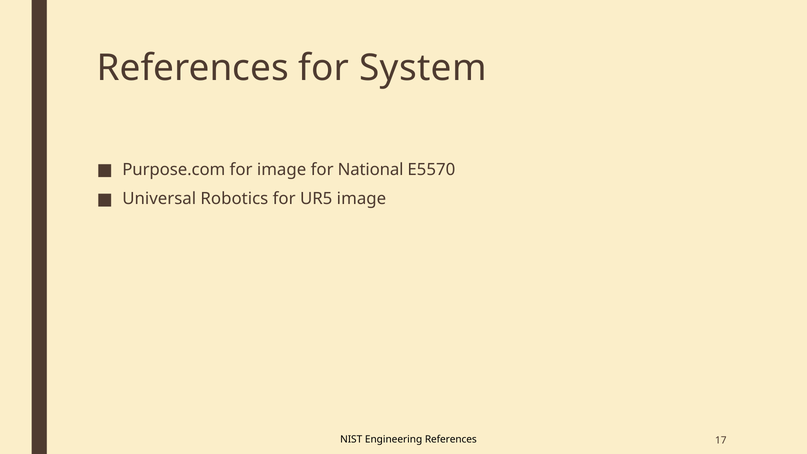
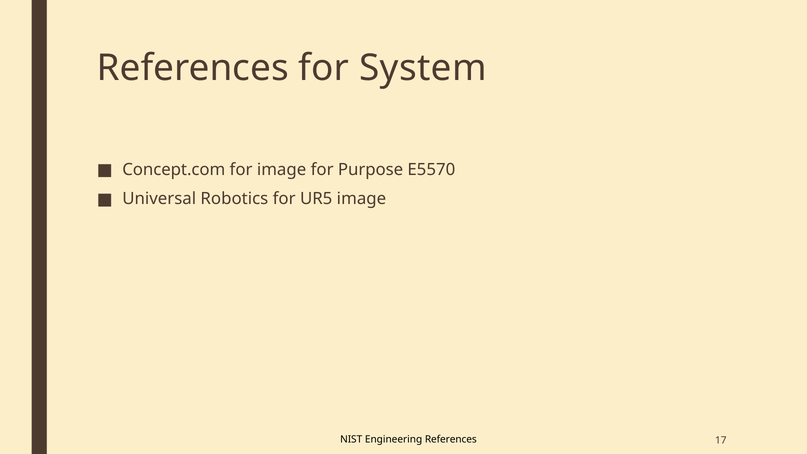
Purpose.com: Purpose.com -> Concept.com
National: National -> Purpose
